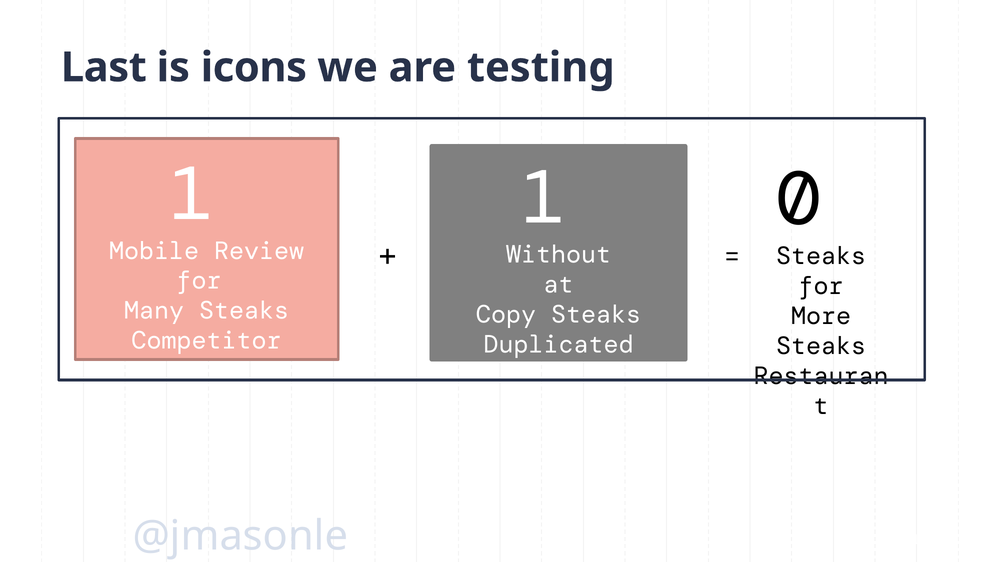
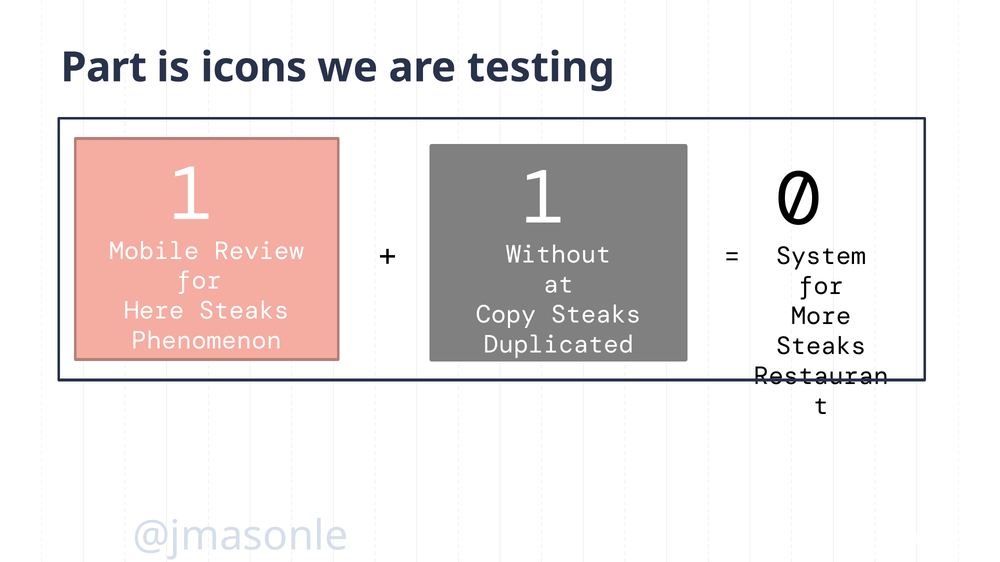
Last: Last -> Part
Steaks at (821, 256): Steaks -> System
Many: Many -> Here
Competitor: Competitor -> Phenomenon
